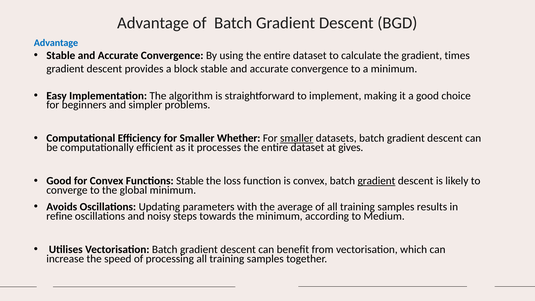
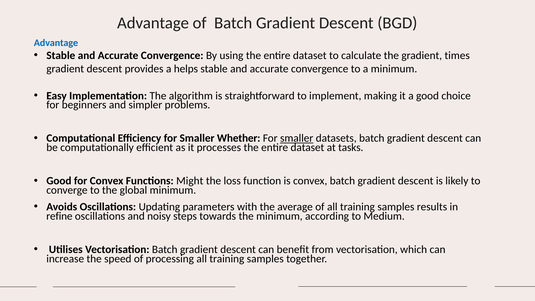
block: block -> helps
gives: gives -> tasks
Functions Stable: Stable -> Might
gradient at (376, 181) underline: present -> none
